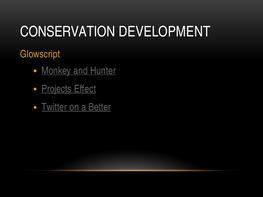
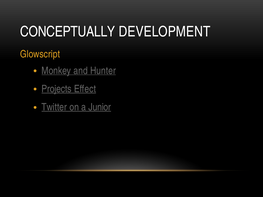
CONSERVATION: CONSERVATION -> CONCEPTUALLY
Better: Better -> Junior
